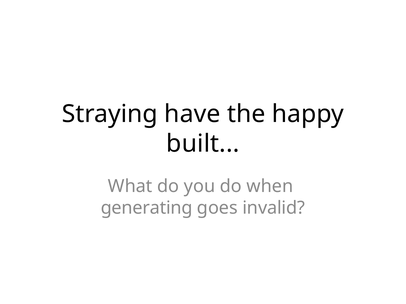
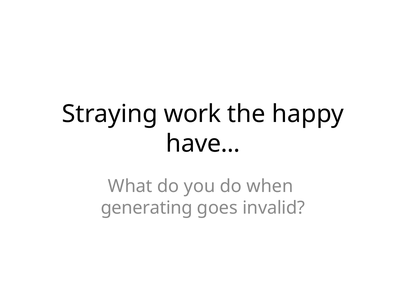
have: have -> work
built: built -> have
